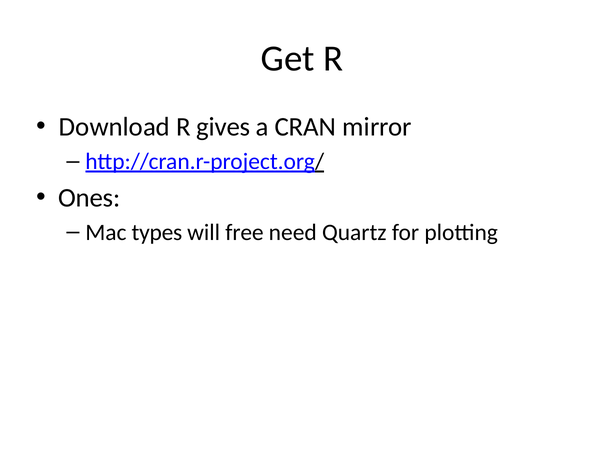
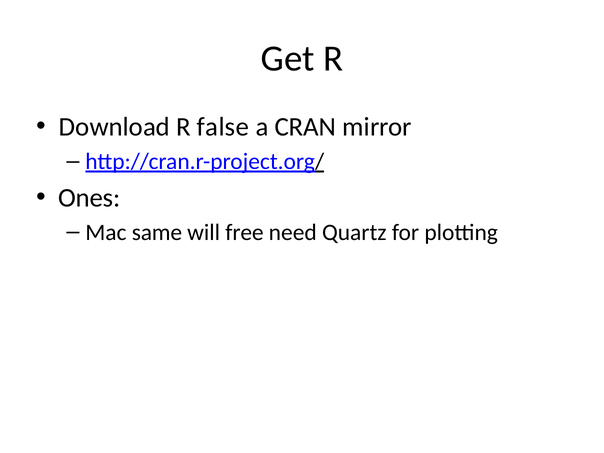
gives: gives -> false
types: types -> same
